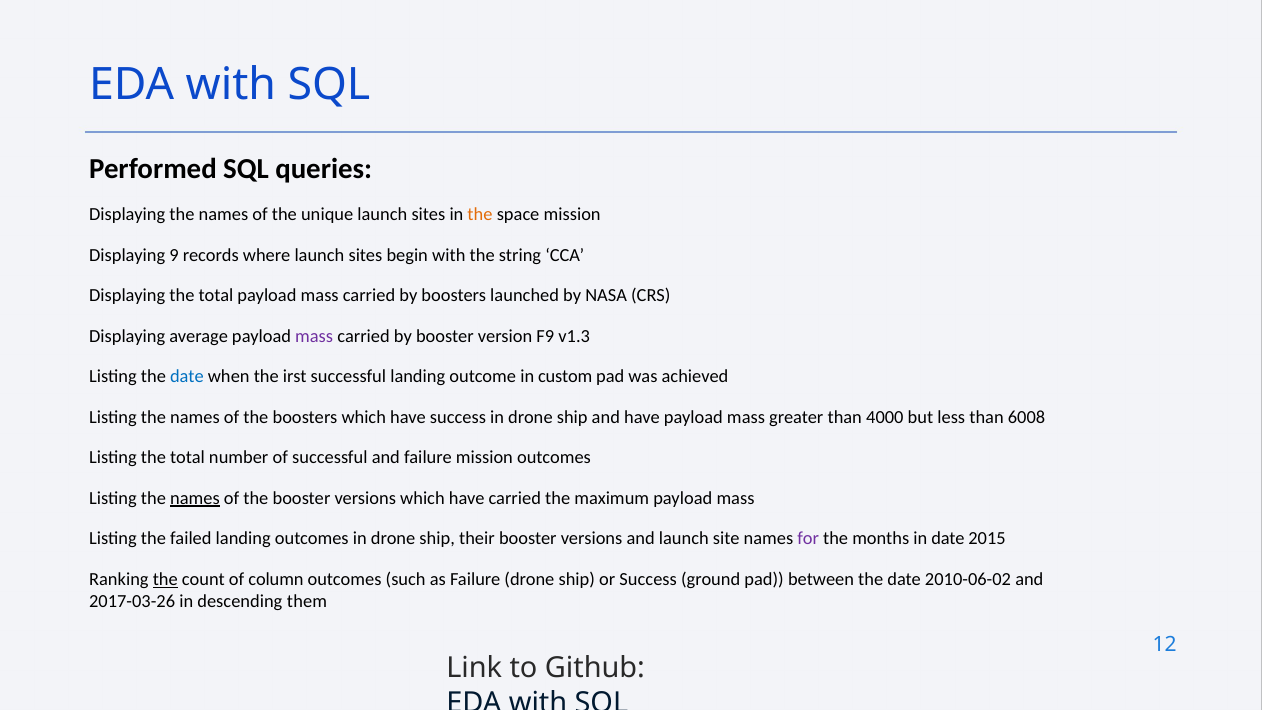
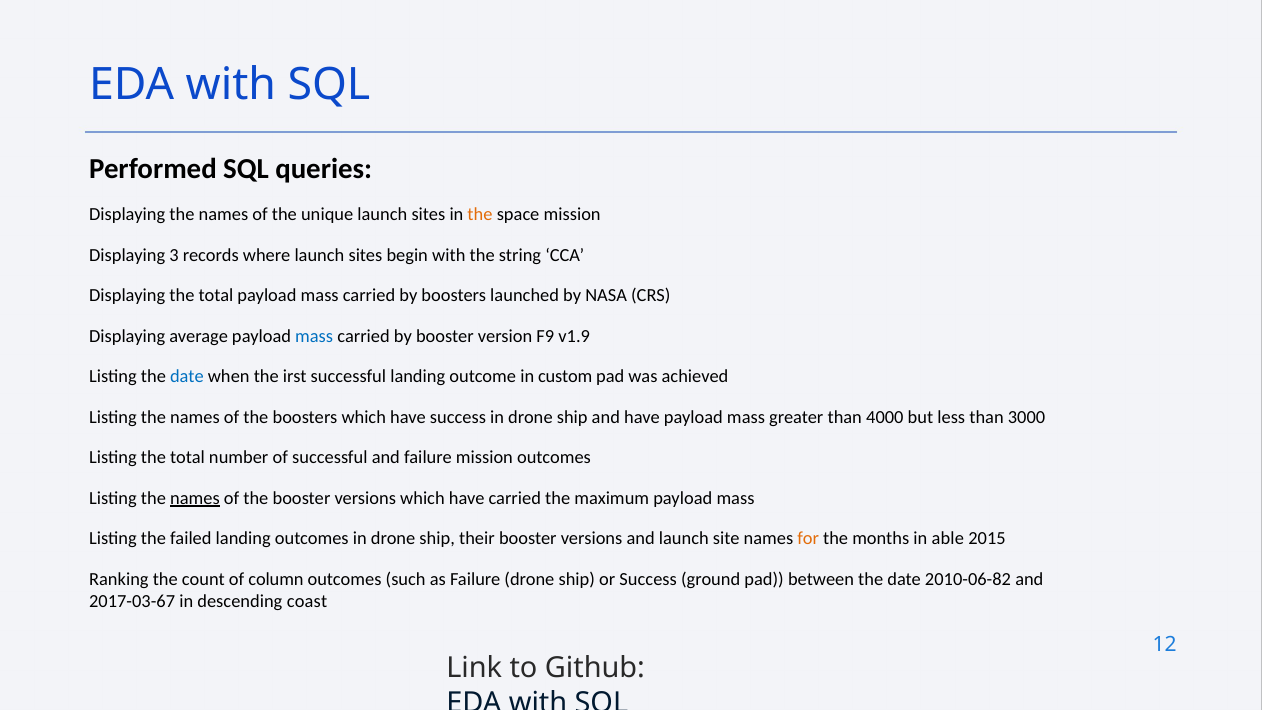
9: 9 -> 3
mass at (314, 336) colour: purple -> blue
v1.3: v1.3 -> v1.9
6008: 6008 -> 3000
for colour: purple -> orange
in date: date -> able
the at (165, 579) underline: present -> none
2010-06-02: 2010-06-02 -> 2010-06-82
2017-03-26: 2017-03-26 -> 2017-03-67
them: them -> coast
